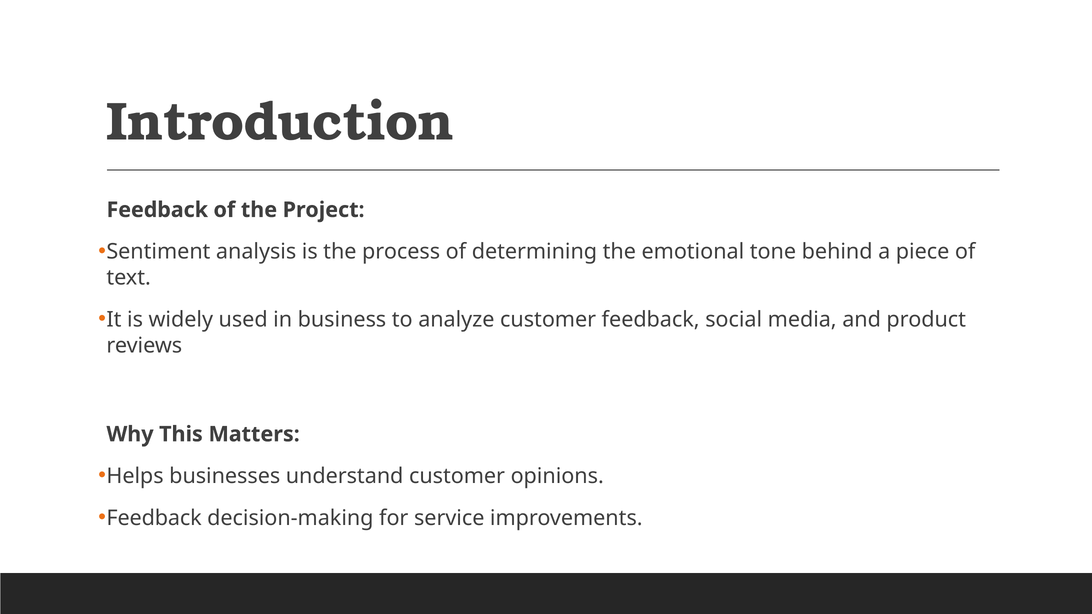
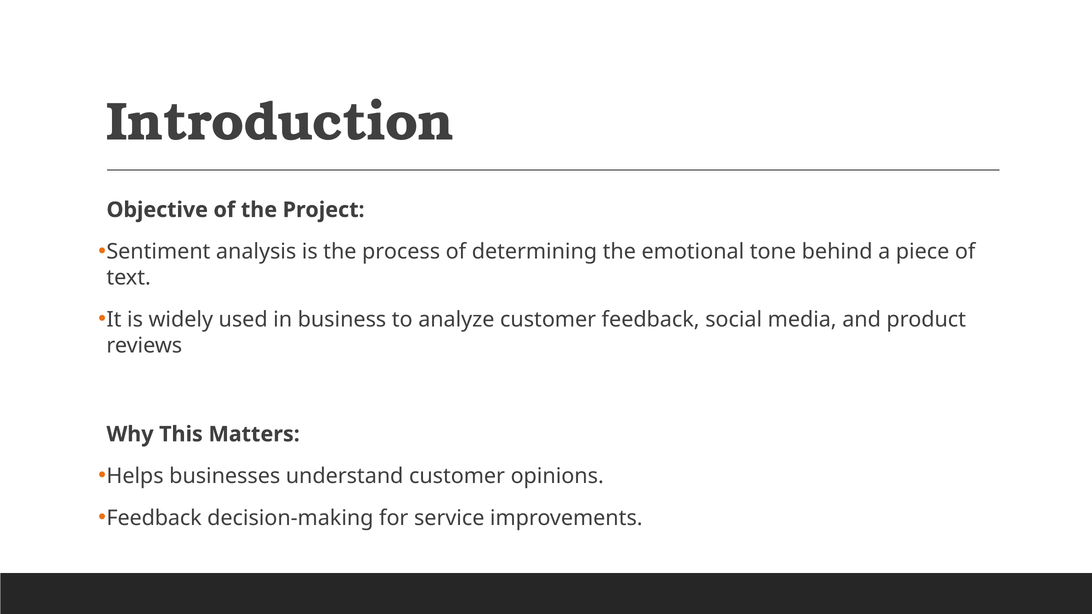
Feedback at (157, 210): Feedback -> Objective
